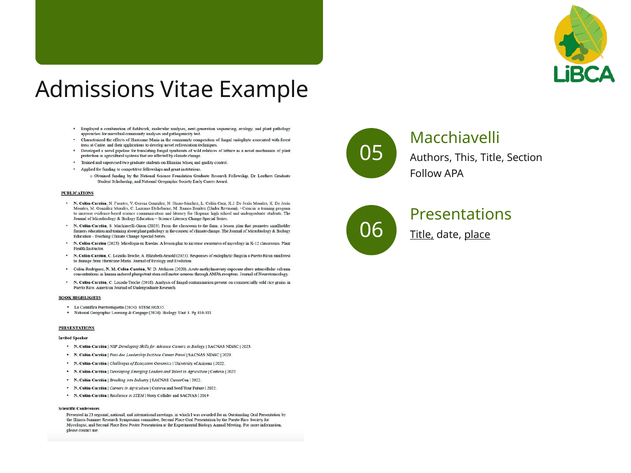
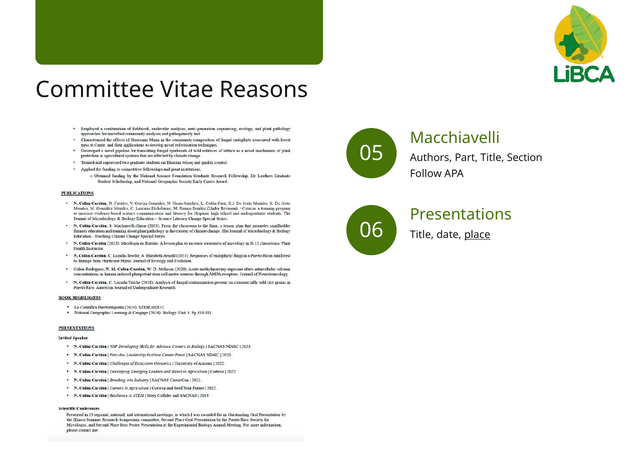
Admissions: Admissions -> Committee
Example: Example -> Reasons
This: This -> Part
Title at (422, 235) underline: present -> none
